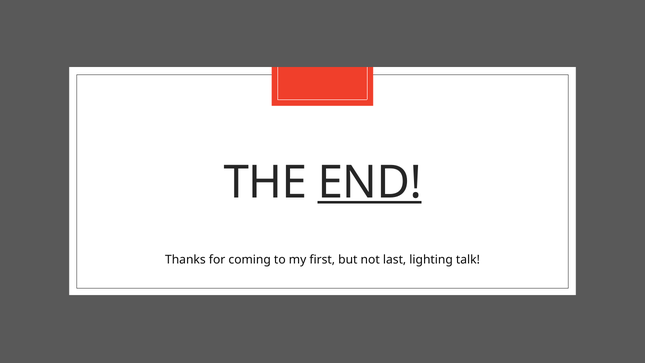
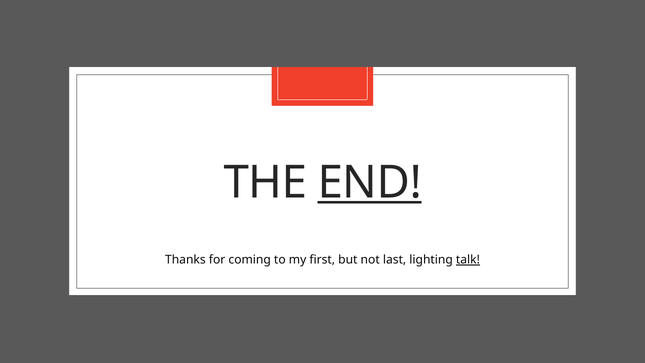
talk underline: none -> present
